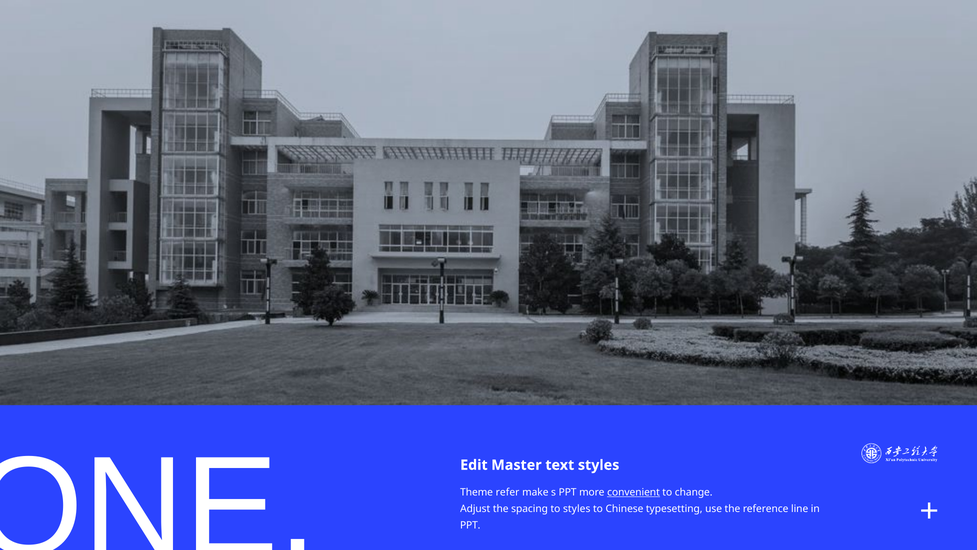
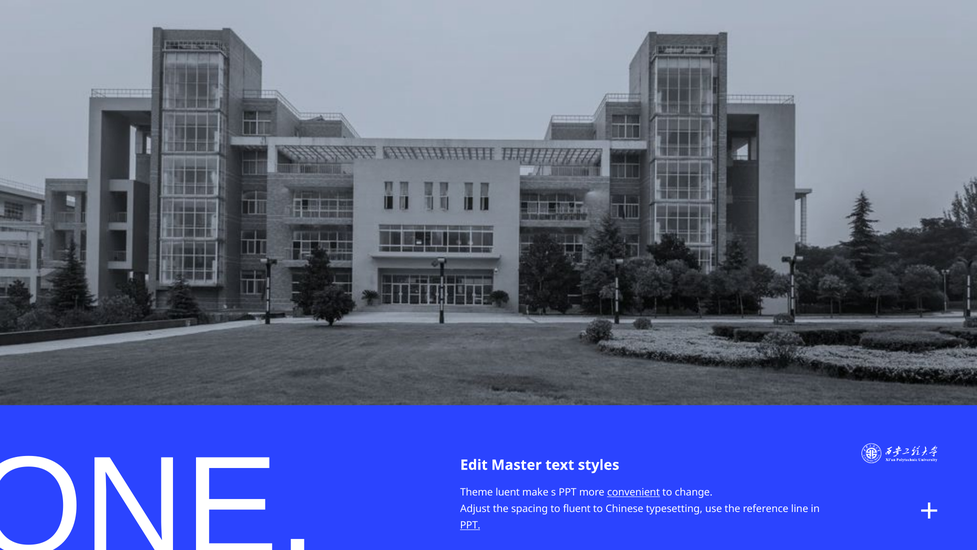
refer: refer -> luent
to styles: styles -> fluent
PPT at (470, 525) underline: none -> present
